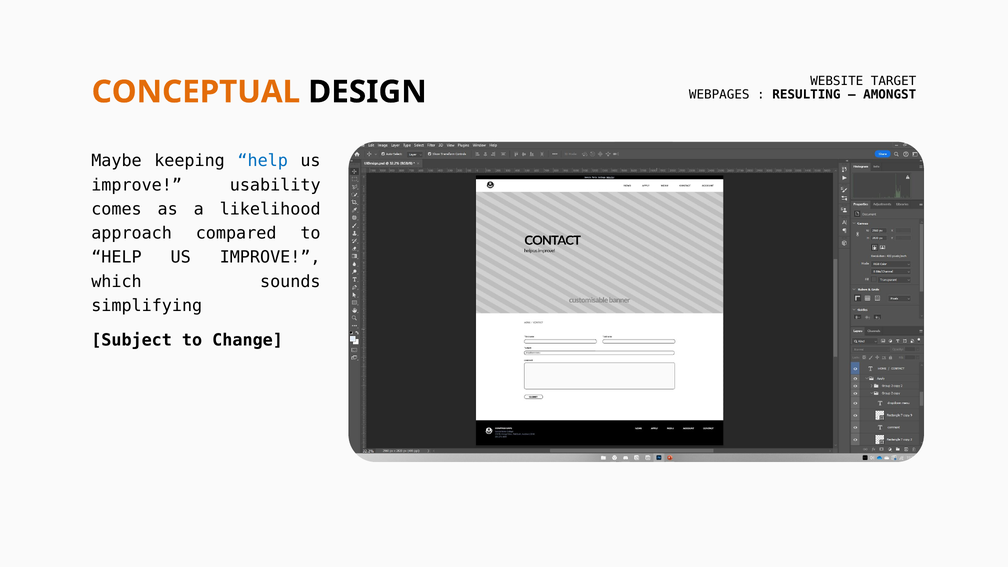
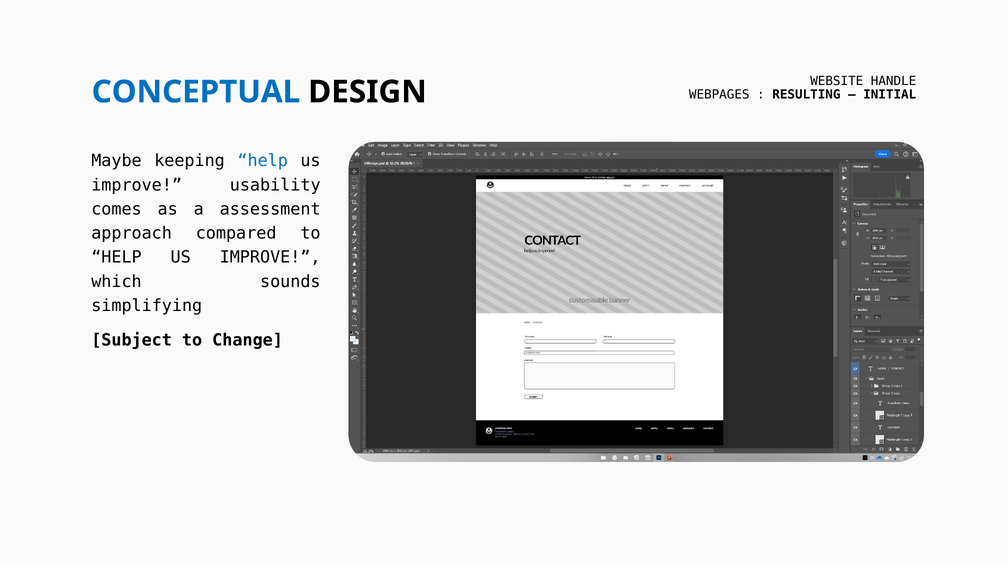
TARGET: TARGET -> HANDLE
CONCEPTUAL colour: orange -> blue
AMONGST: AMONGST -> INITIAL
likelihood: likelihood -> assessment
